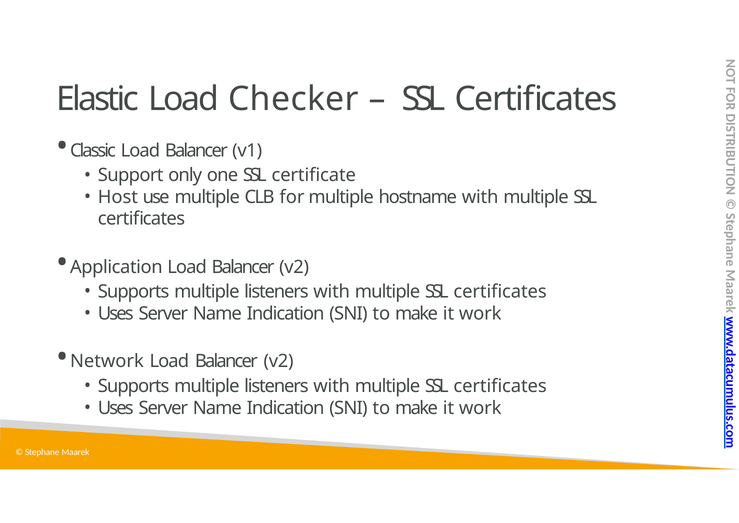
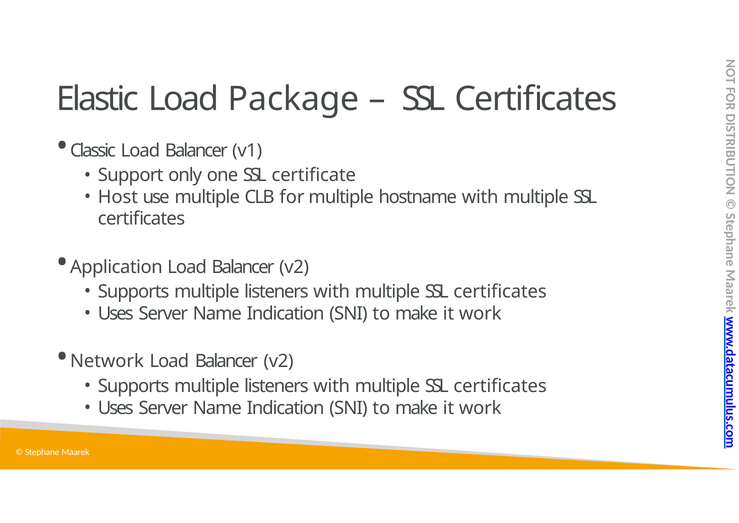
Checker: Checker -> Package
